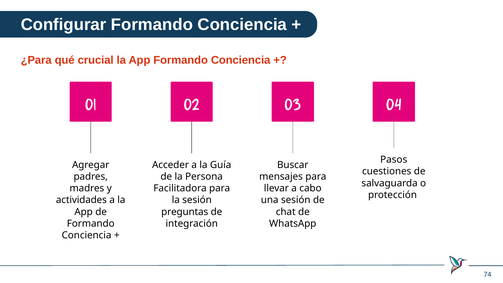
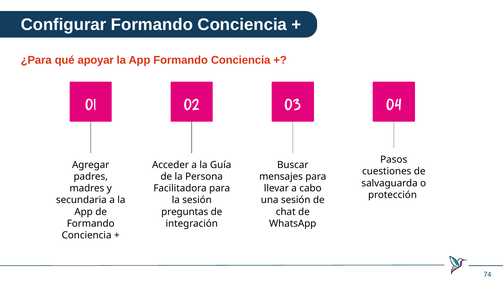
crucial: crucial -> apoyar
actividades: actividades -> secundaria
